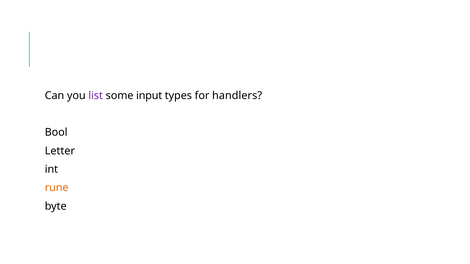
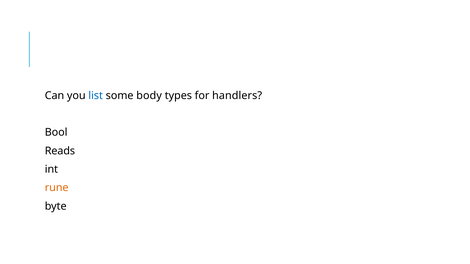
list colour: purple -> blue
input: input -> body
Letter: Letter -> Reads
